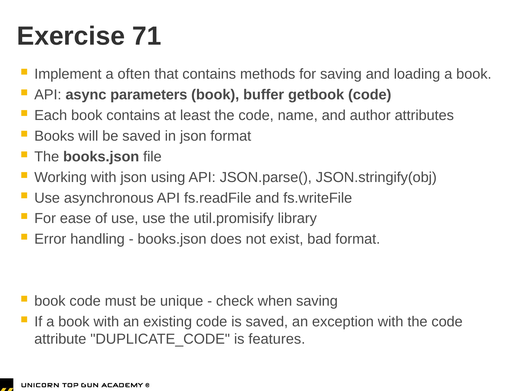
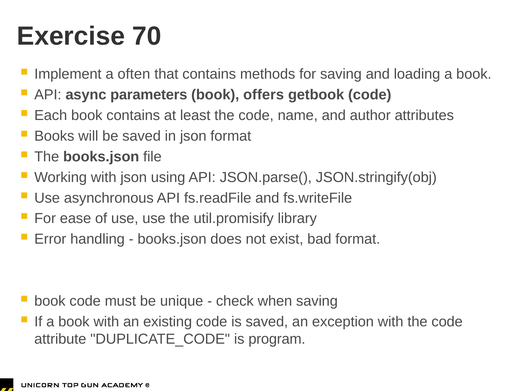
71: 71 -> 70
buffer: buffer -> offers
features: features -> program
